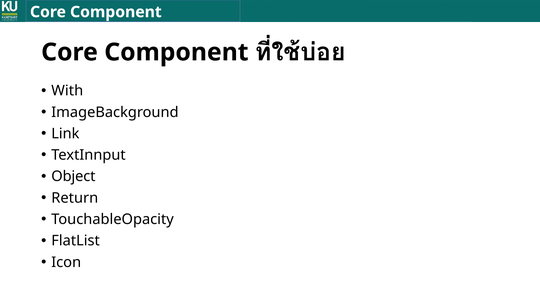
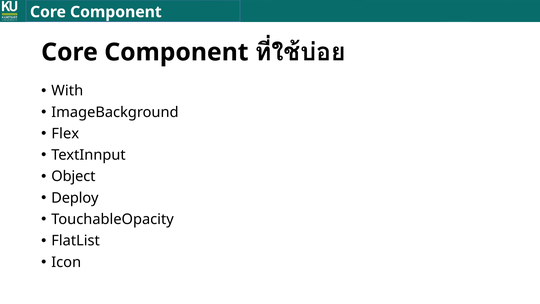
Link: Link -> Flex
Return: Return -> Deploy
